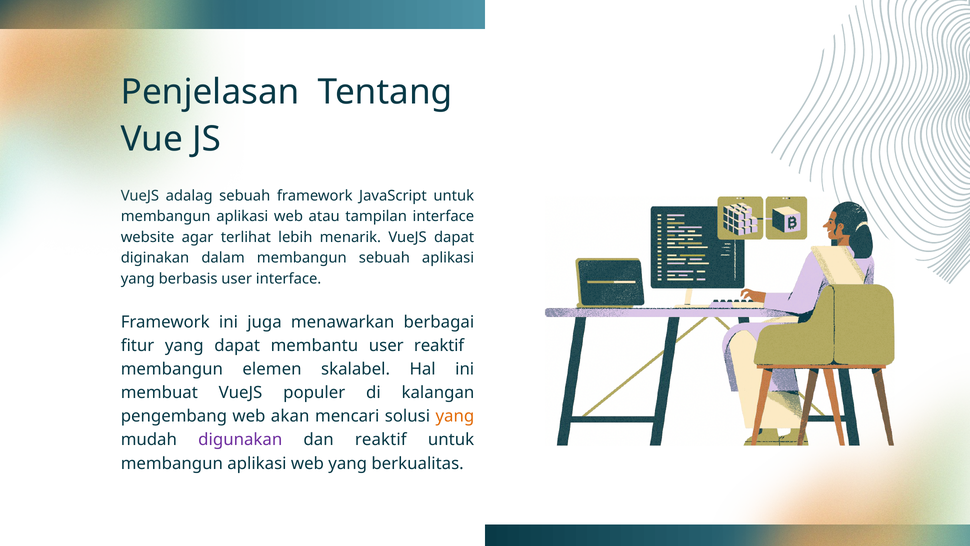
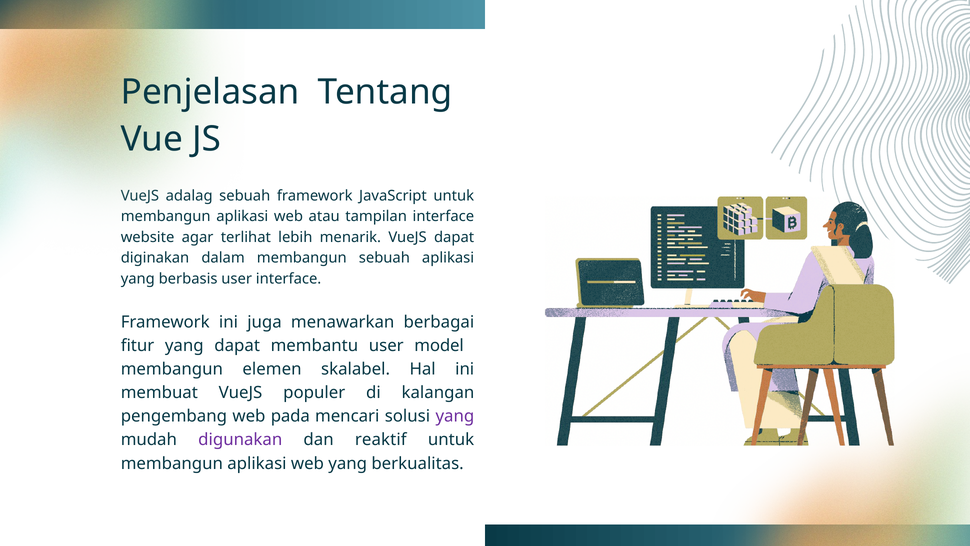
user reaktif: reaktif -> model
akan: akan -> pada
yang at (455, 416) colour: orange -> purple
